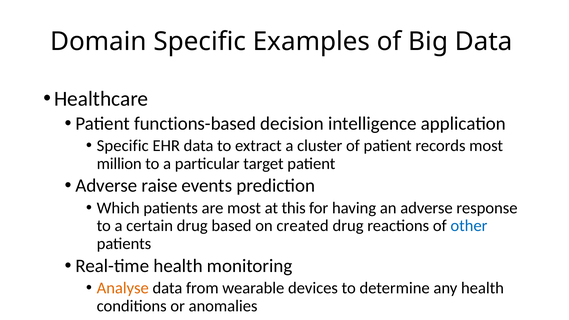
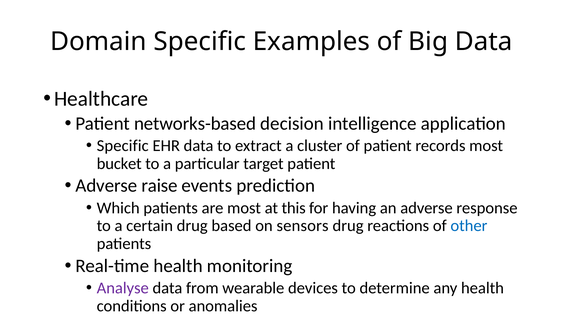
functions-based: functions-based -> networks-based
million: million -> bucket
created: created -> sensors
Analyse colour: orange -> purple
